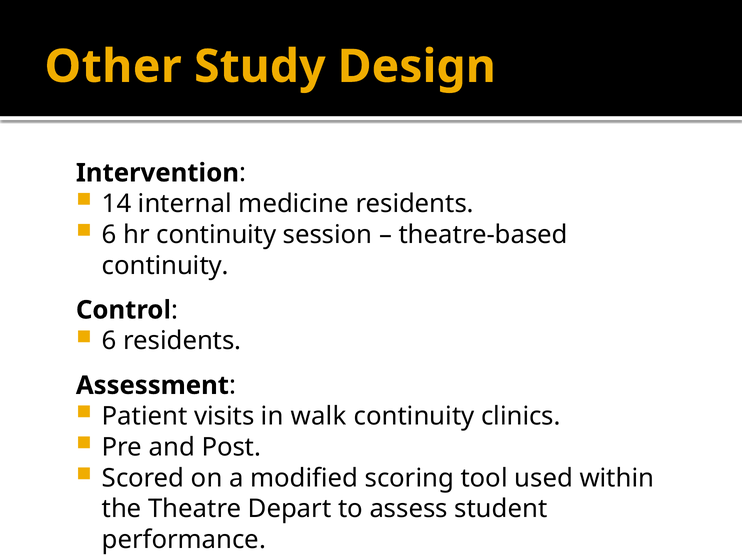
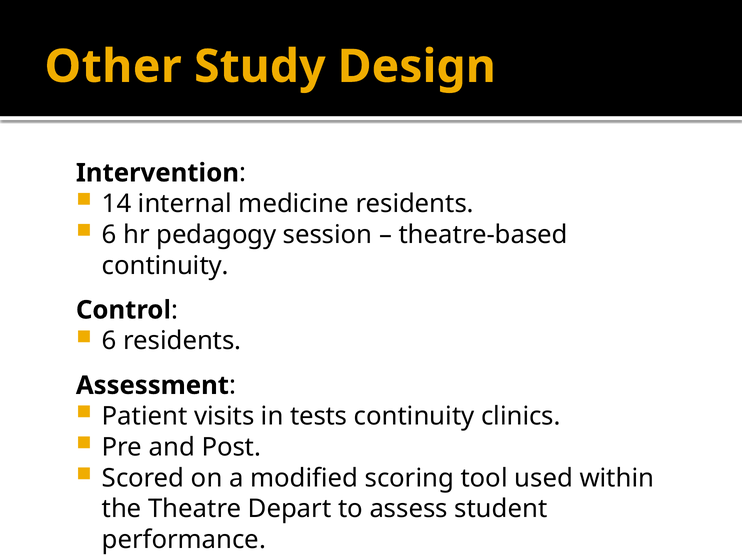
hr continuity: continuity -> pedagogy
walk: walk -> tests
